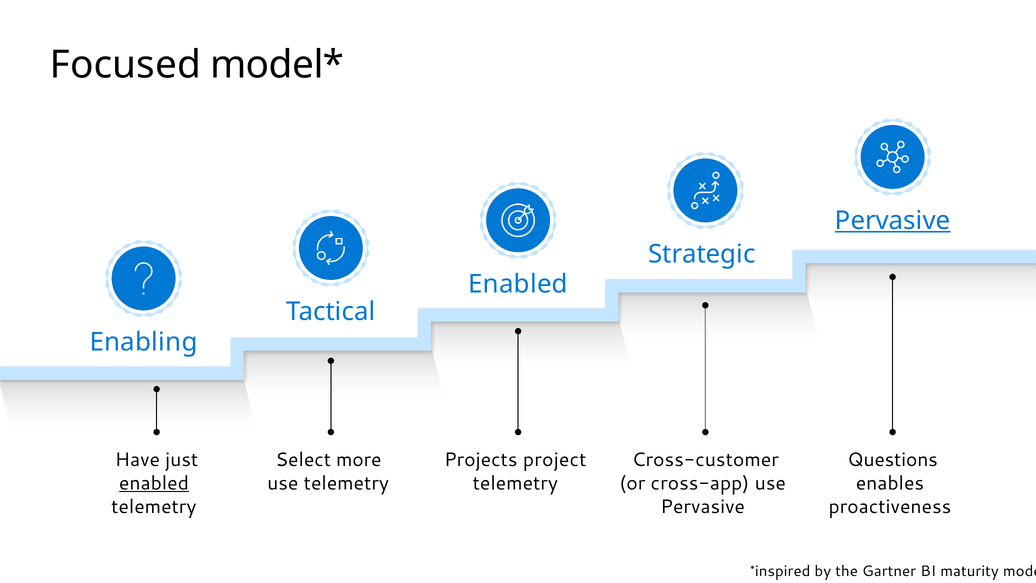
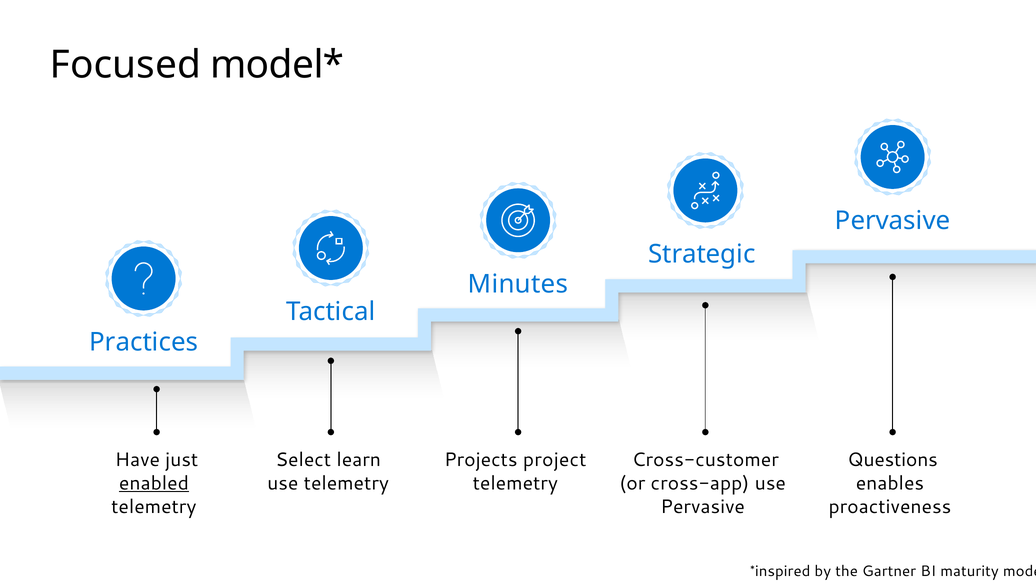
Pervasive at (893, 221) underline: present -> none
Enabled at (518, 284): Enabled -> Minutes
Enabling: Enabling -> Practices
more: more -> learn
